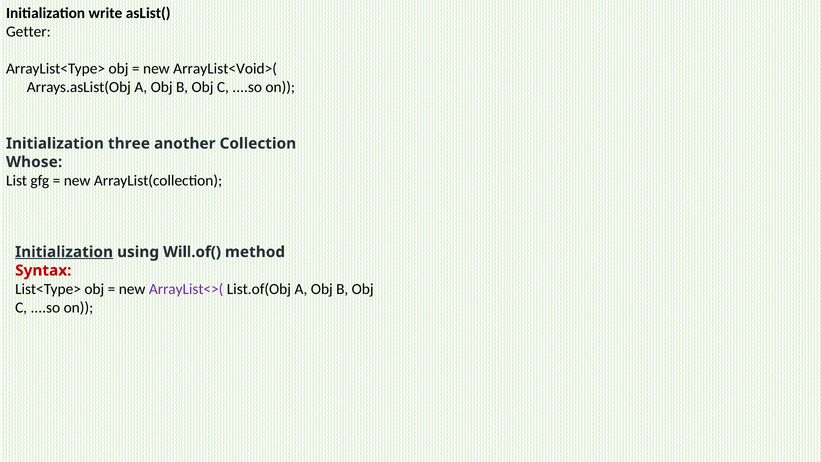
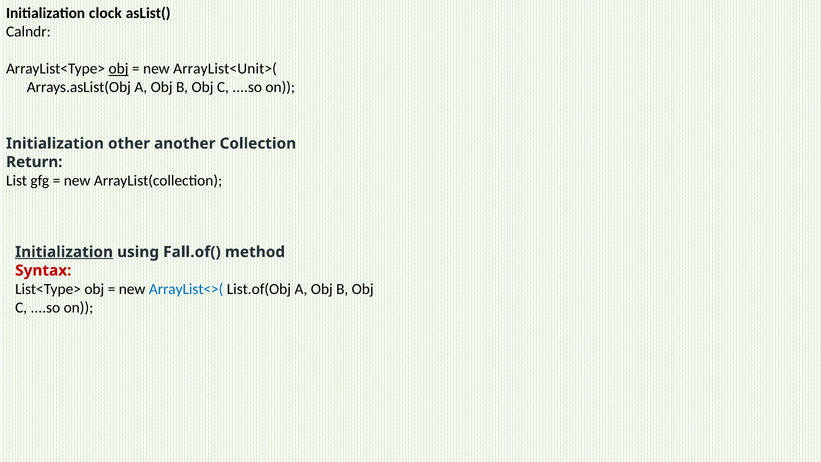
write: write -> clock
Getter: Getter -> Calndr
obj at (118, 69) underline: none -> present
ArrayList<Void>(: ArrayList<Void>( -> ArrayList<Unit>(
three: three -> other
Whose: Whose -> Return
Will.of(: Will.of( -> Fall.of(
ArrayList<>( colour: purple -> blue
